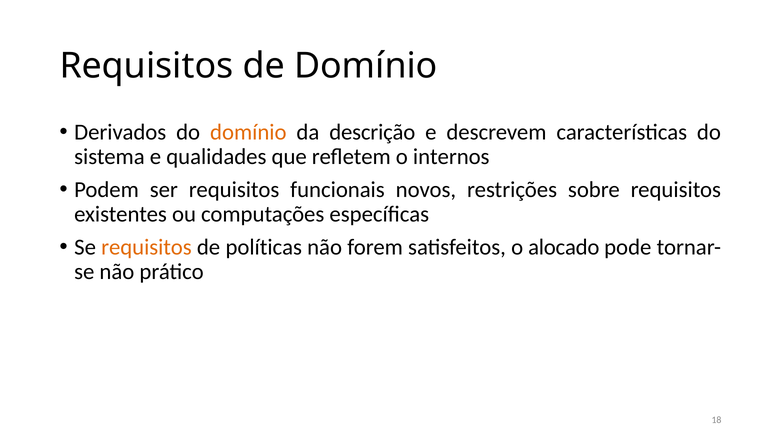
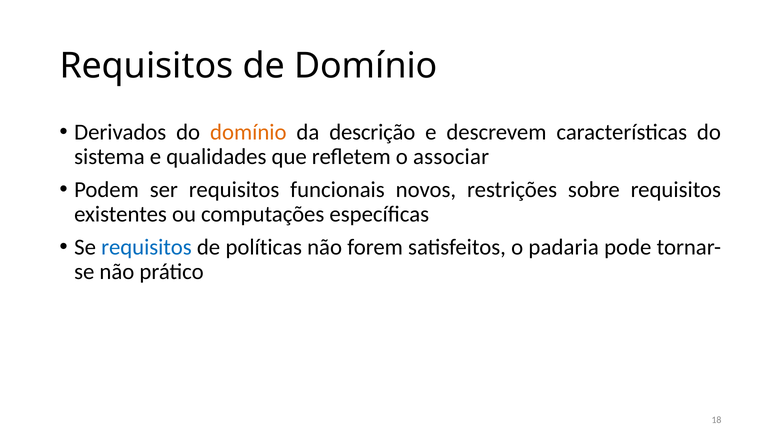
internos: internos -> associar
requisitos at (146, 247) colour: orange -> blue
alocado: alocado -> padaria
